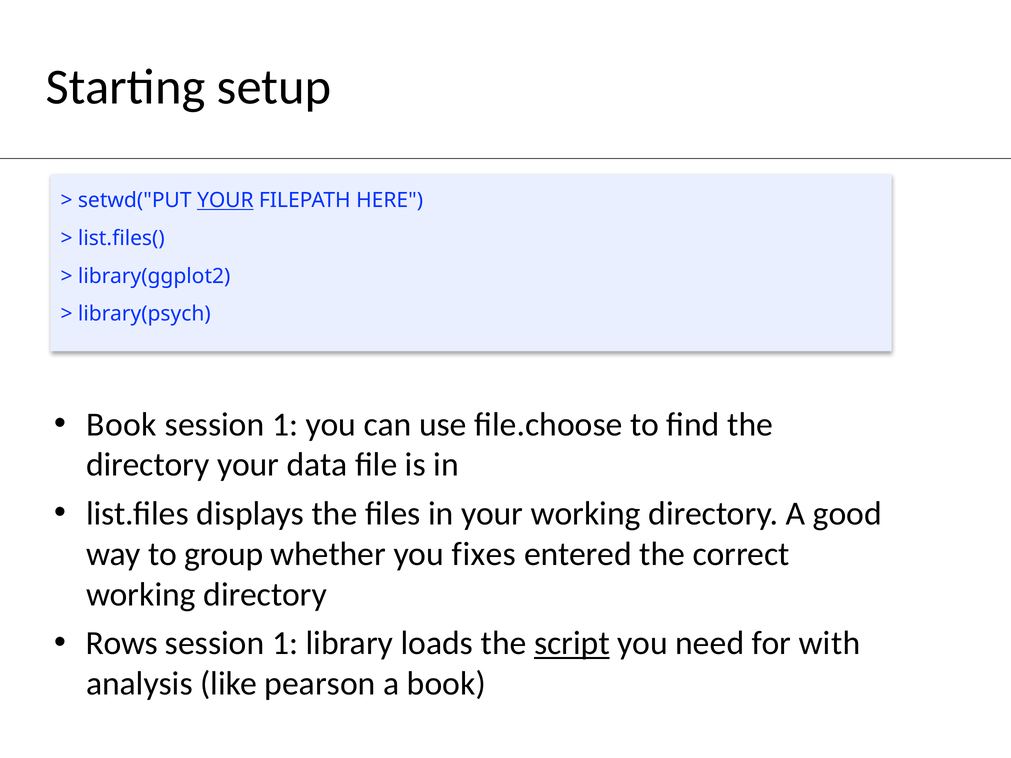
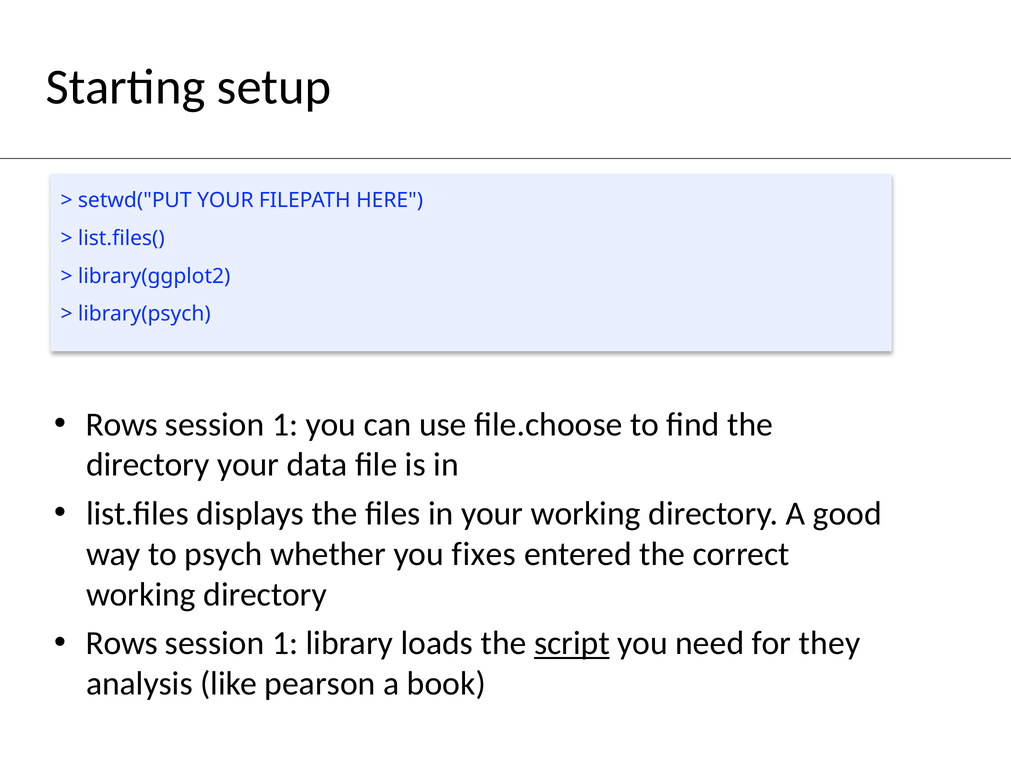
YOUR at (225, 200) underline: present -> none
Book at (121, 425): Book -> Rows
group: group -> psych
with: with -> they
